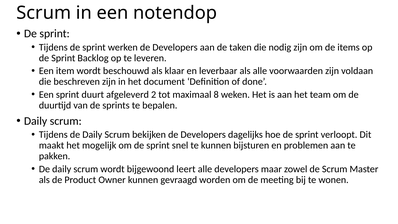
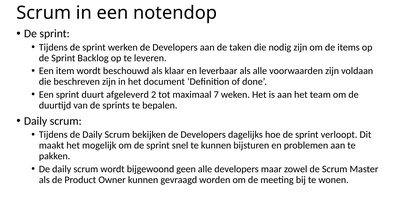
8: 8 -> 7
leert: leert -> geen
